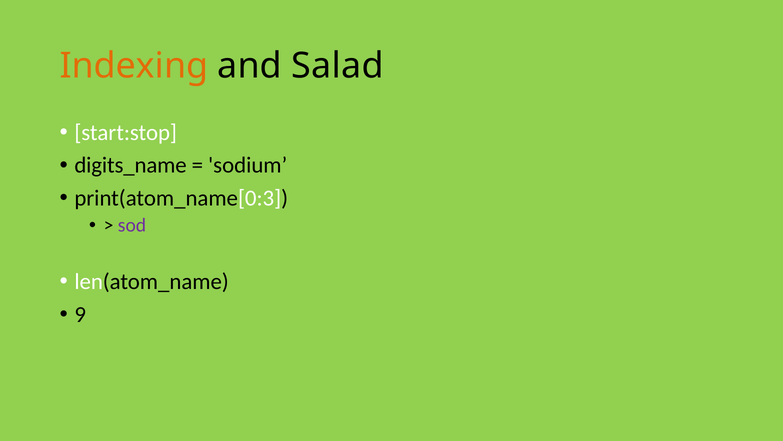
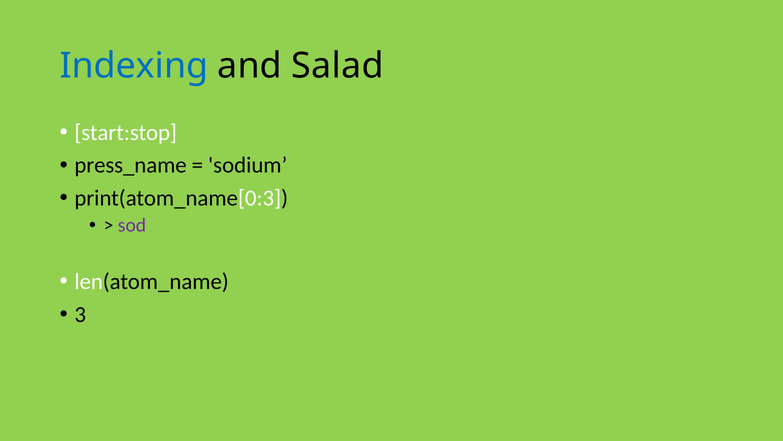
Indexing colour: orange -> blue
digits_name: digits_name -> press_name
9: 9 -> 3
